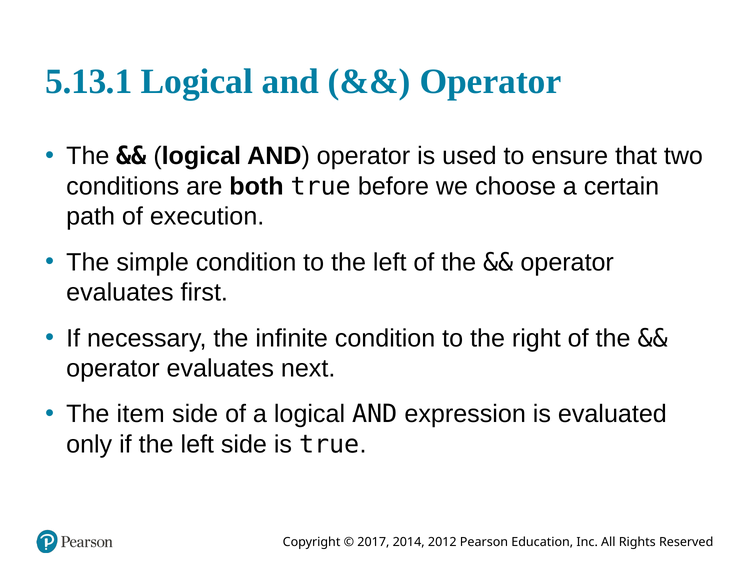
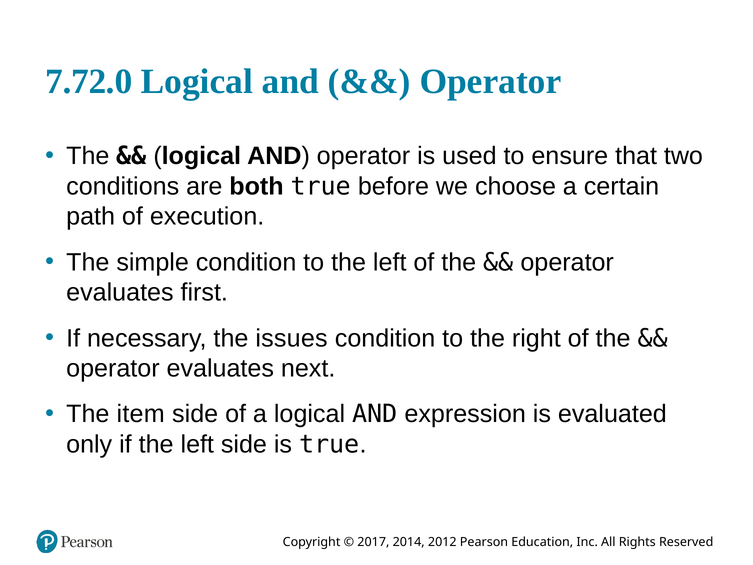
5.13.1: 5.13.1 -> 7.72.0
infinite: infinite -> issues
